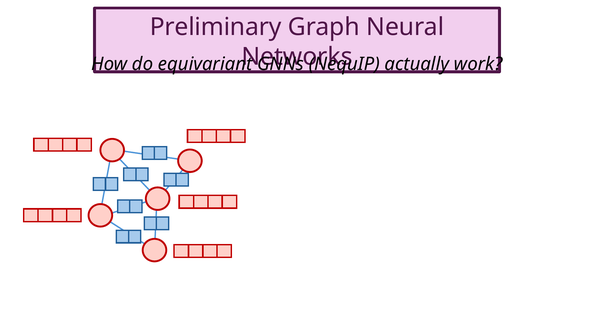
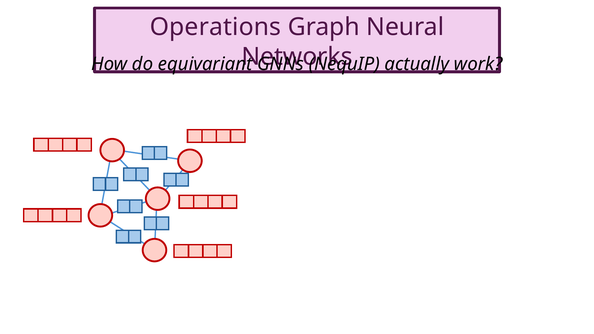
Preliminary: Preliminary -> Operations
